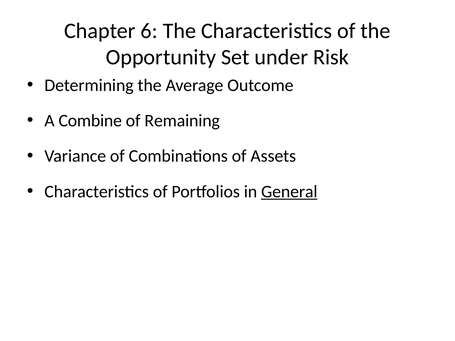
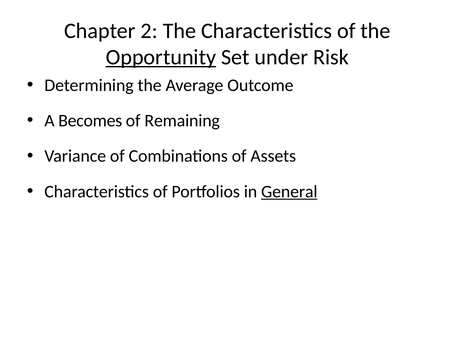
6: 6 -> 2
Opportunity underline: none -> present
Combine: Combine -> Becomes
